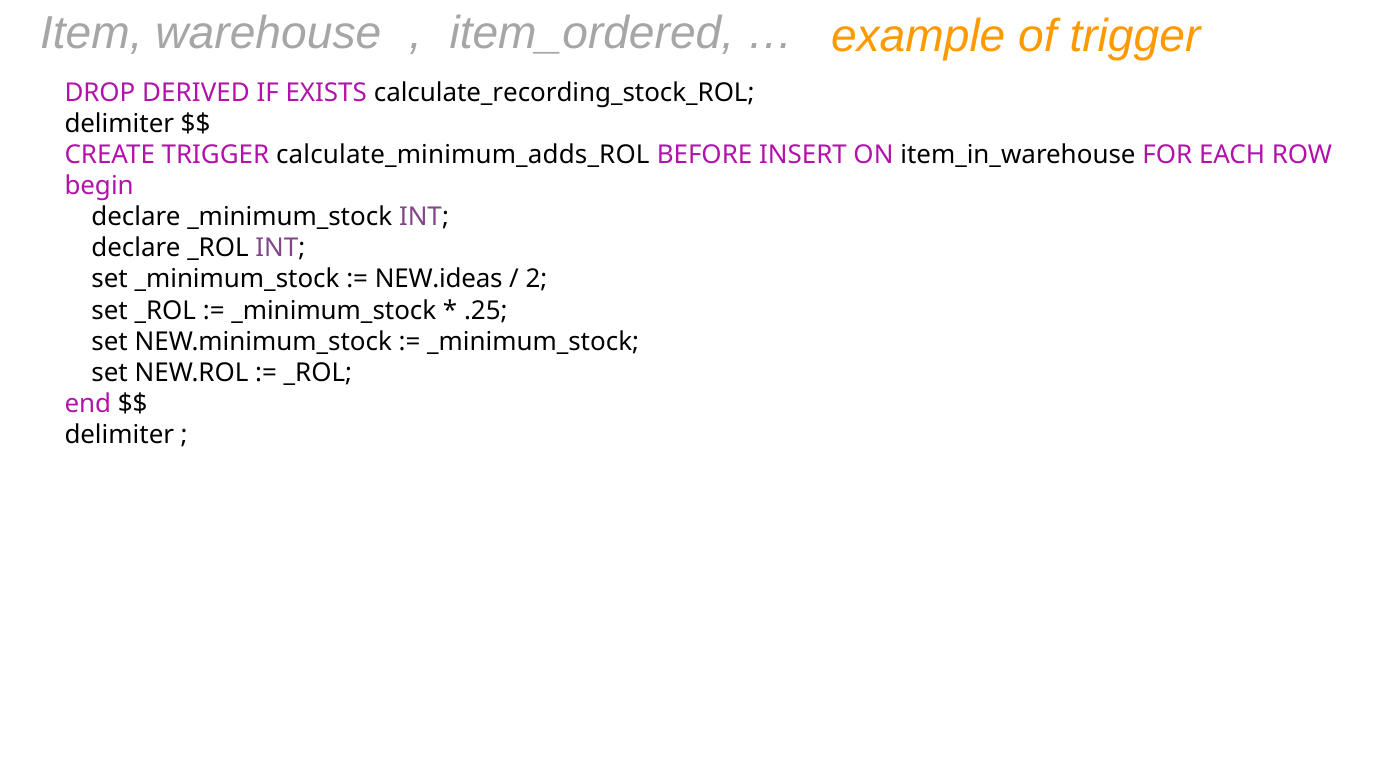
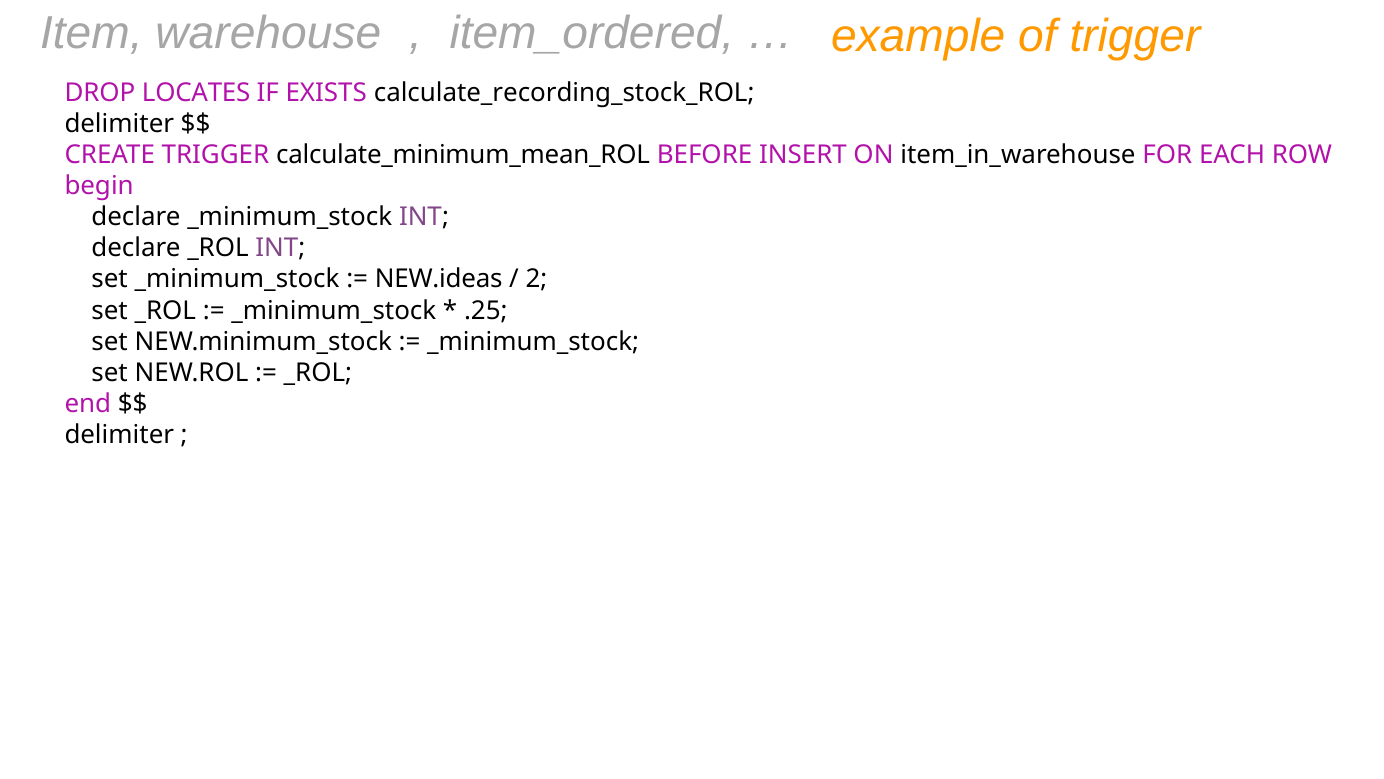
DERIVED: DERIVED -> LOCATES
calculate_minimum_adds_ROL: calculate_minimum_adds_ROL -> calculate_minimum_mean_ROL
